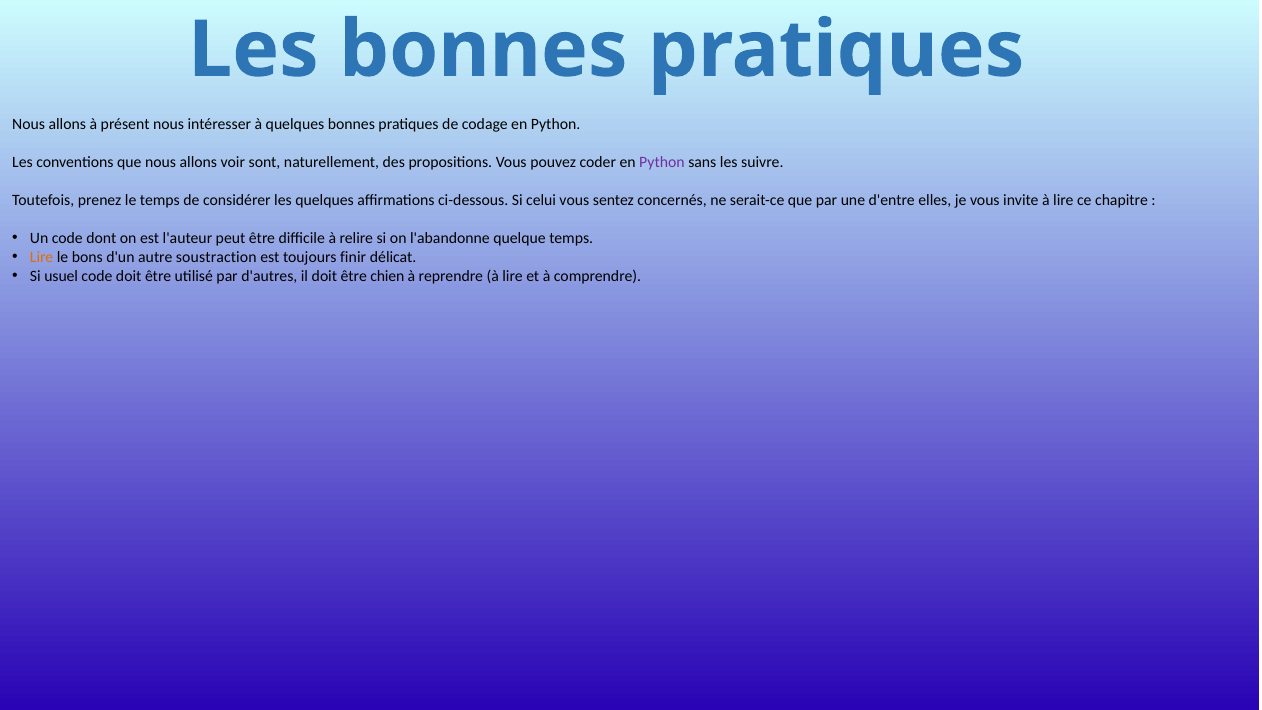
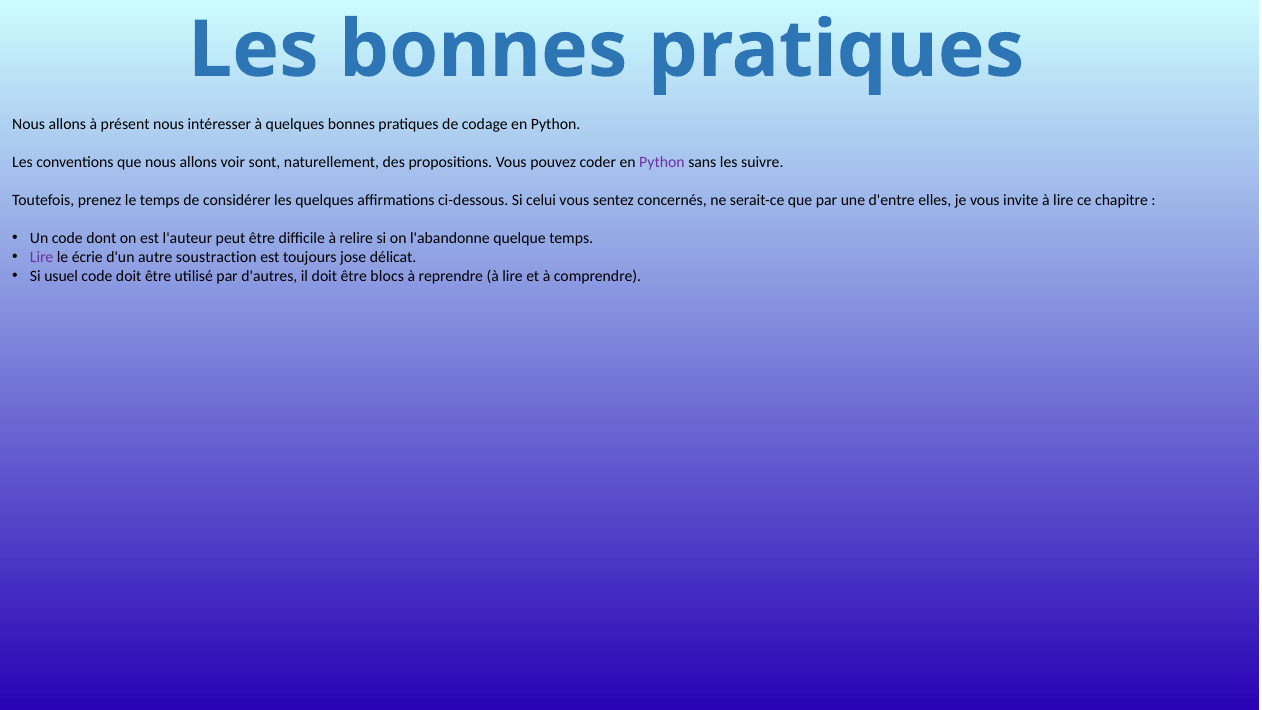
Lire at (42, 257) colour: orange -> purple
bons: bons -> écrie
finir: finir -> jose
chien: chien -> blocs
